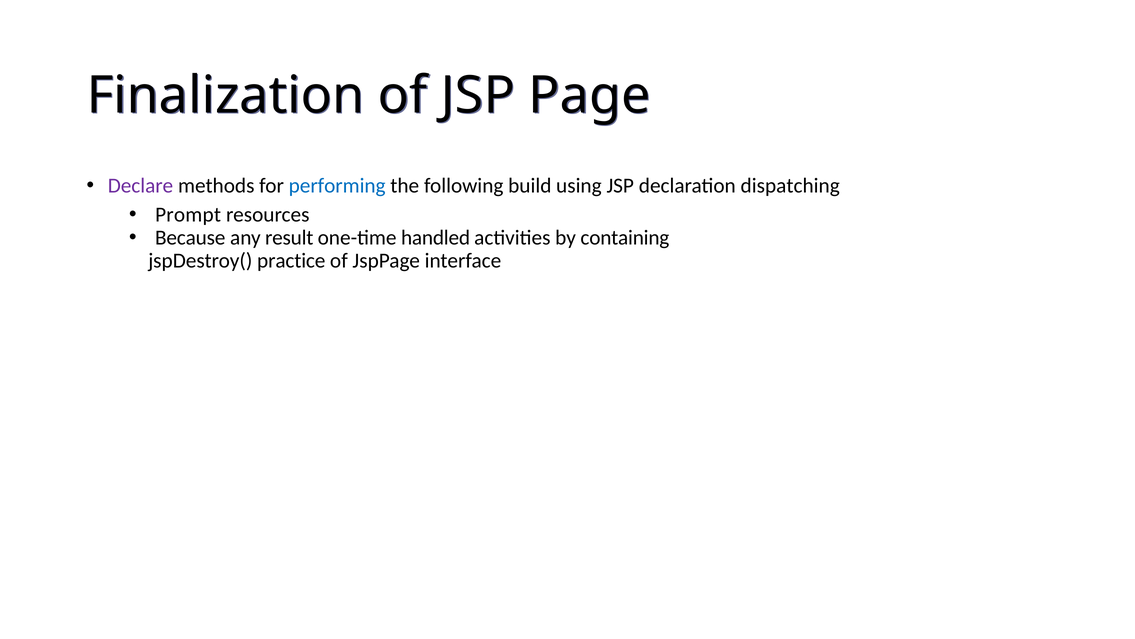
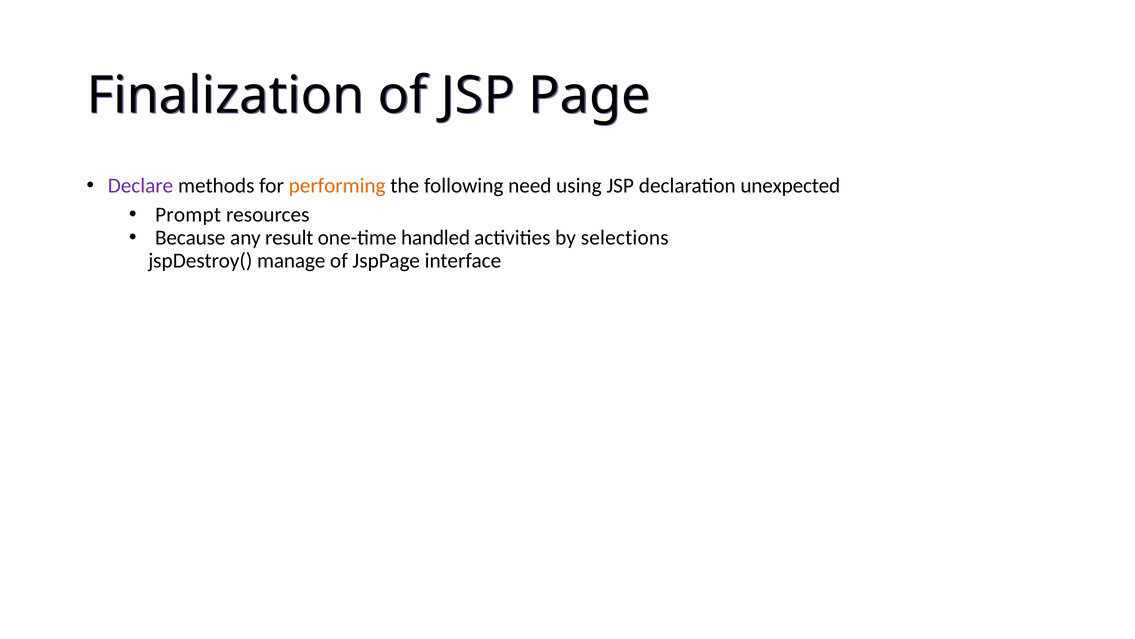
performing colour: blue -> orange
build: build -> need
dispatching: dispatching -> unexpected
containing: containing -> selections
practice: practice -> manage
